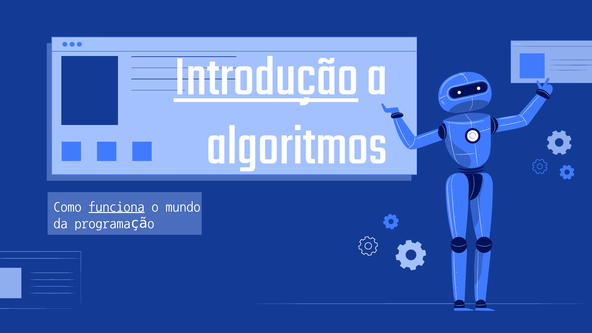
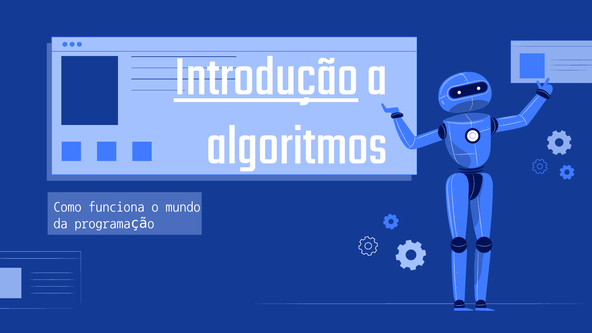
funciona underline: present -> none
